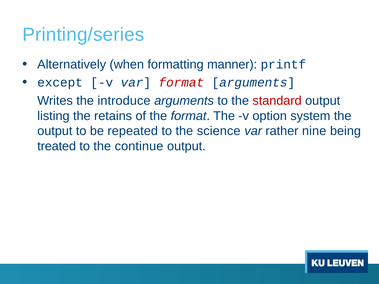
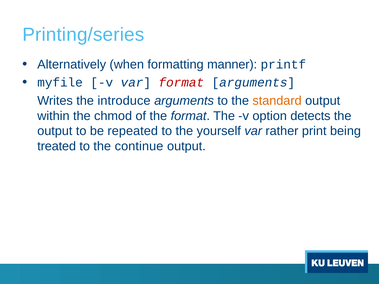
except: except -> myfile
standard colour: red -> orange
listing: listing -> within
retains: retains -> chmod
system: system -> detects
science: science -> yourself
nine: nine -> print
